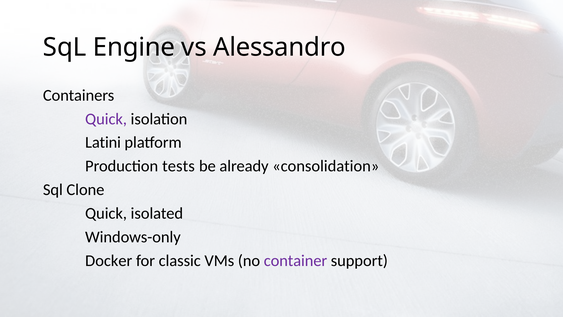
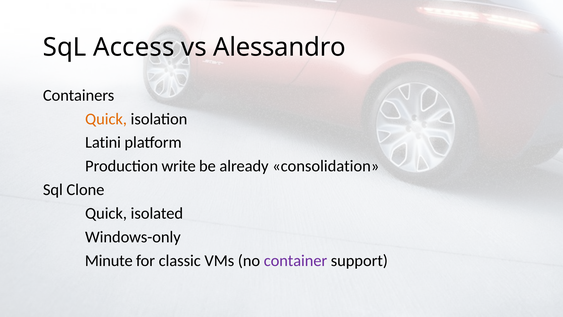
Engine: Engine -> Access
Quick at (106, 119) colour: purple -> orange
tests: tests -> write
Docker: Docker -> Minute
